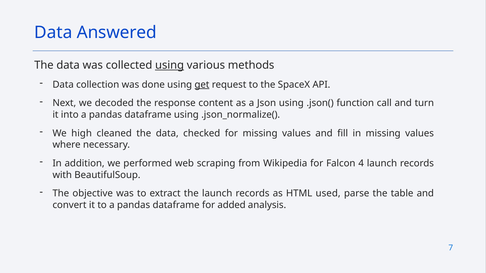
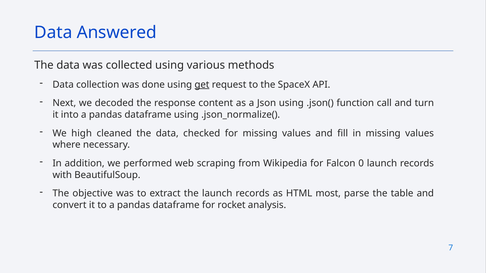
using at (170, 65) underline: present -> none
4: 4 -> 0
used: used -> most
added: added -> rocket
